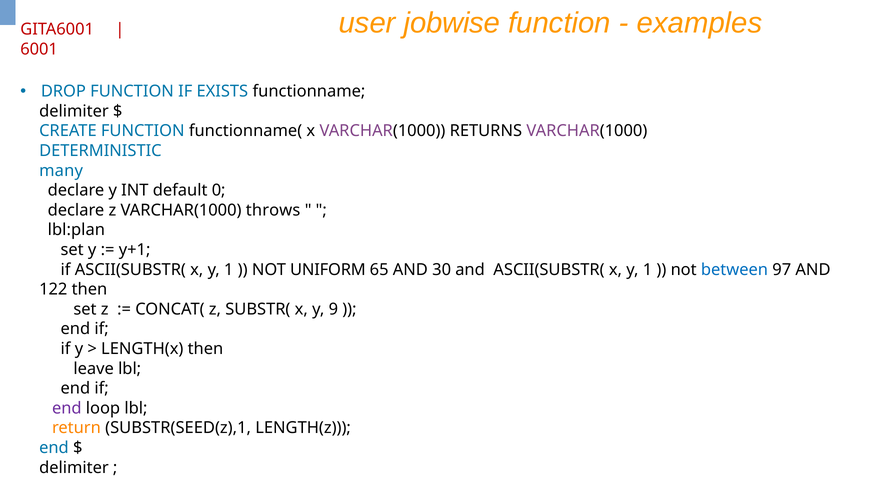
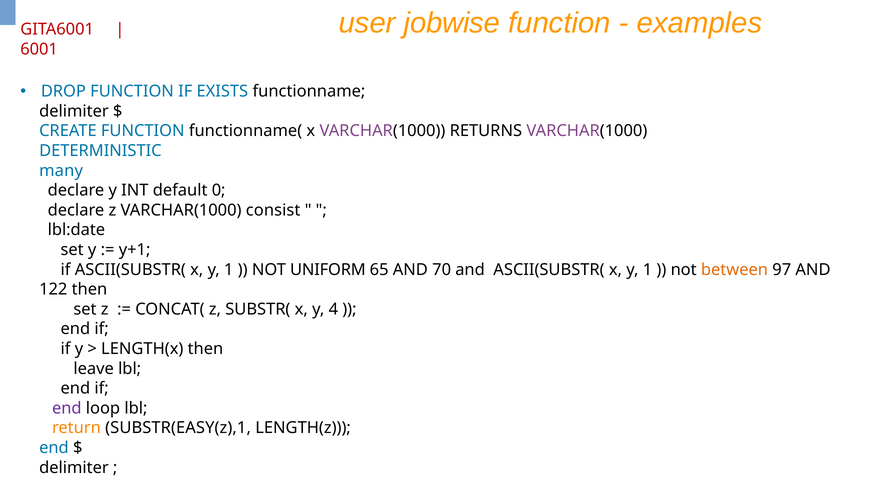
throws: throws -> consist
lbl:plan: lbl:plan -> lbl:date
30: 30 -> 70
between colour: blue -> orange
9: 9 -> 4
SUBSTR(SEED(z),1: SUBSTR(SEED(z),1 -> SUBSTR(EASY(z),1
